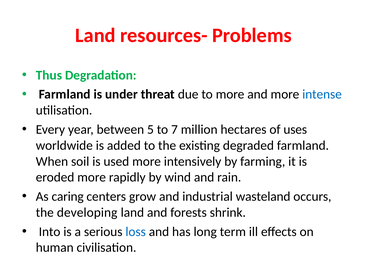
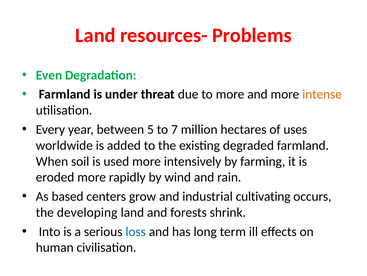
Thus: Thus -> Even
intense colour: blue -> orange
caring: caring -> based
wasteland: wasteland -> cultivating
